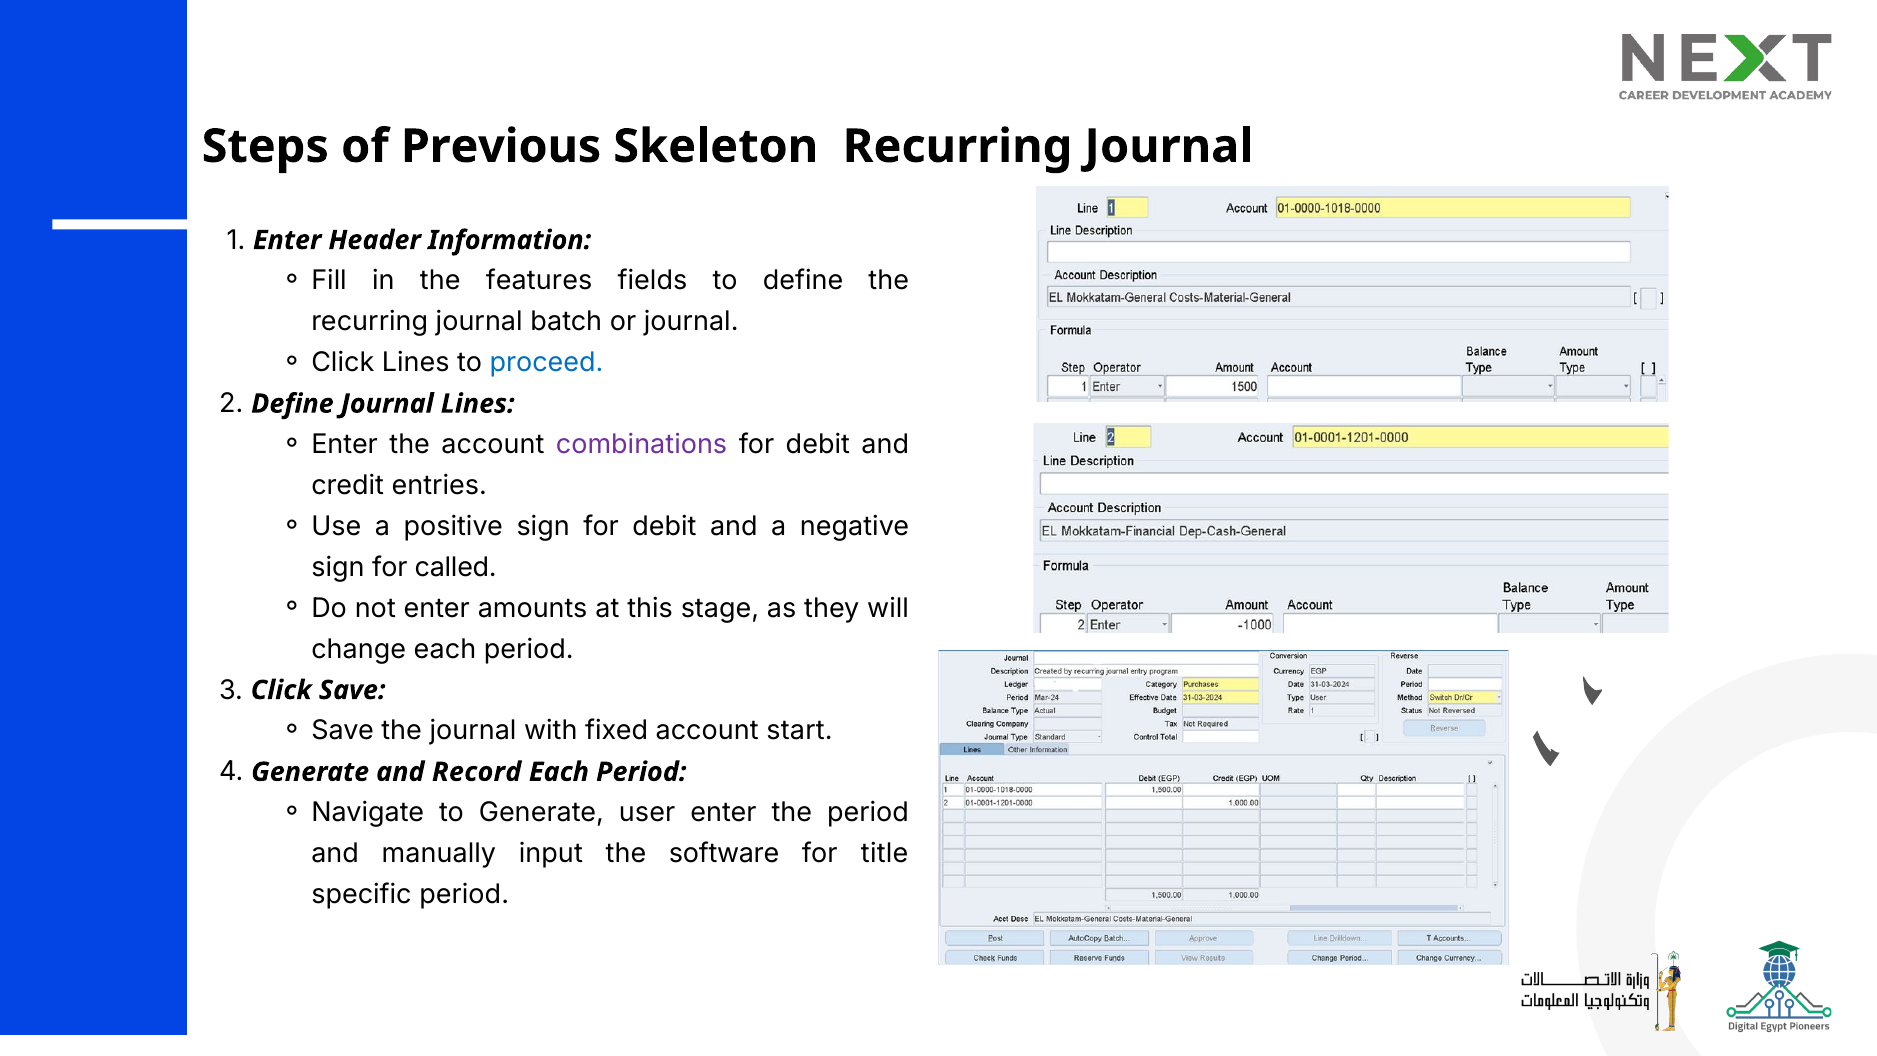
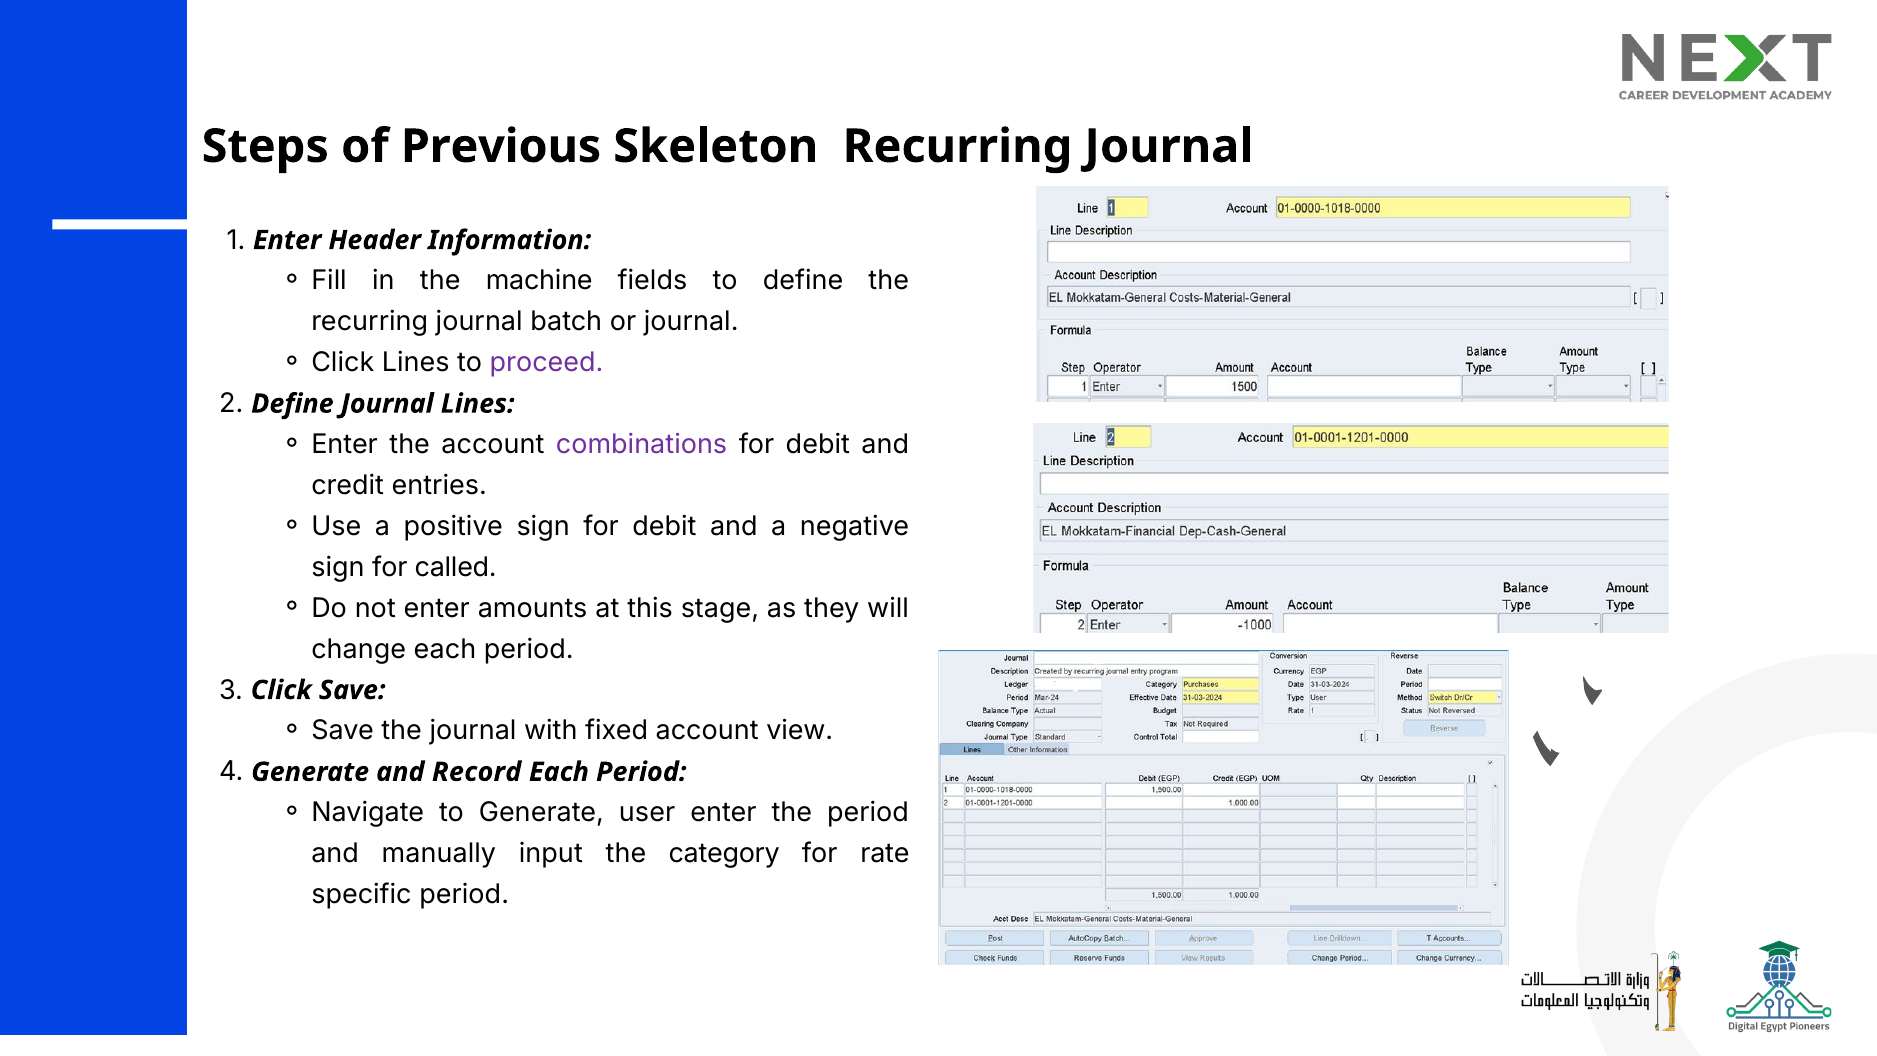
features: features -> machine
proceed colour: blue -> purple
start: start -> view
software: software -> category
title: title -> rate
